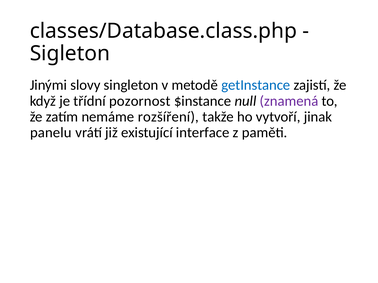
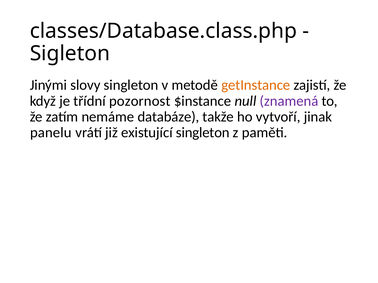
getInstance colour: blue -> orange
rozšíření: rozšíření -> databáze
existující interface: interface -> singleton
